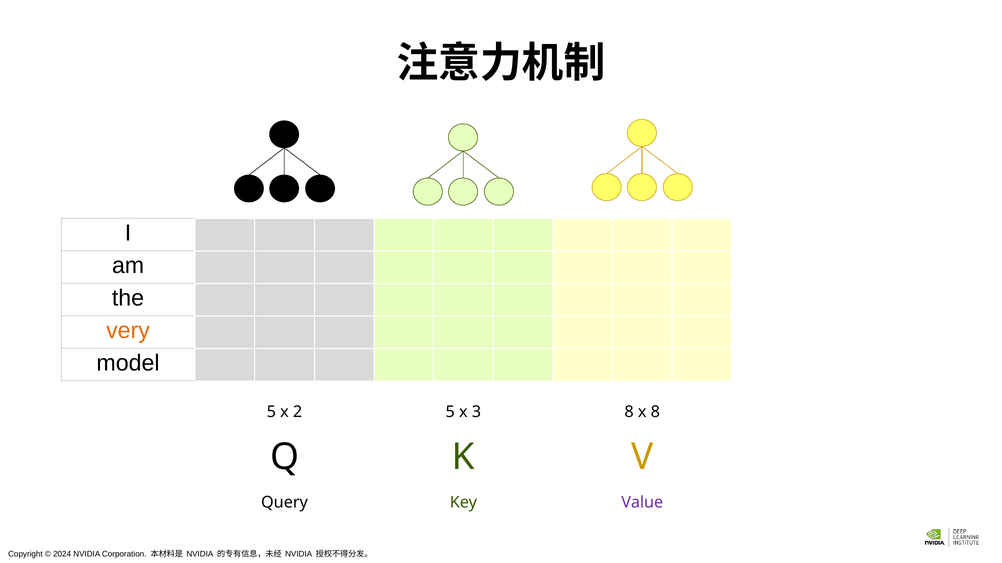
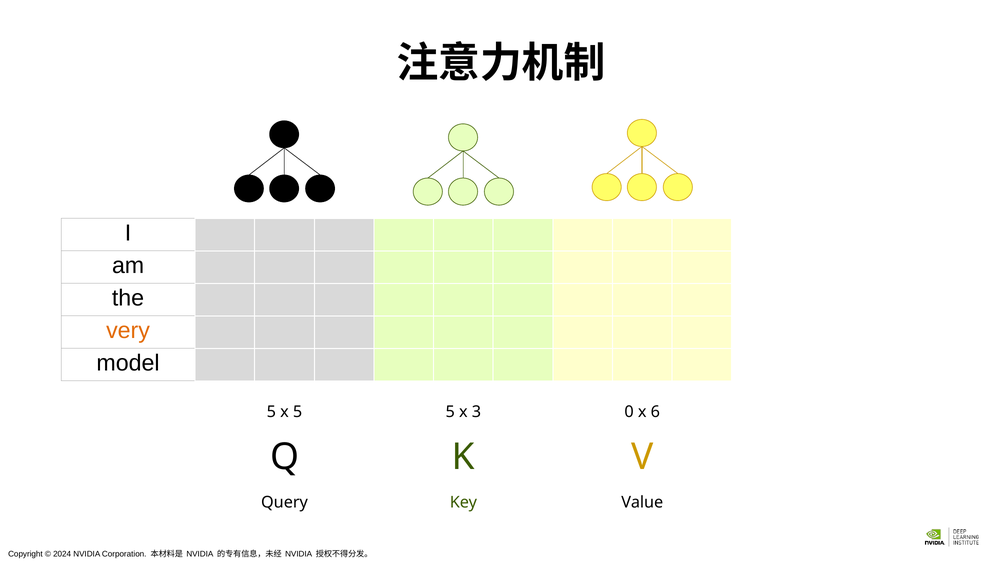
x 2: 2 -> 5
3 8: 8 -> 0
x 8: 8 -> 6
Value colour: purple -> black
